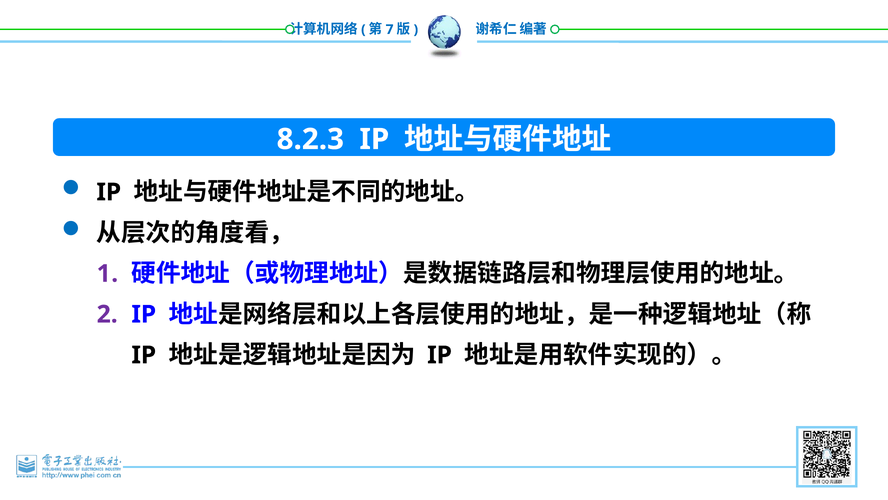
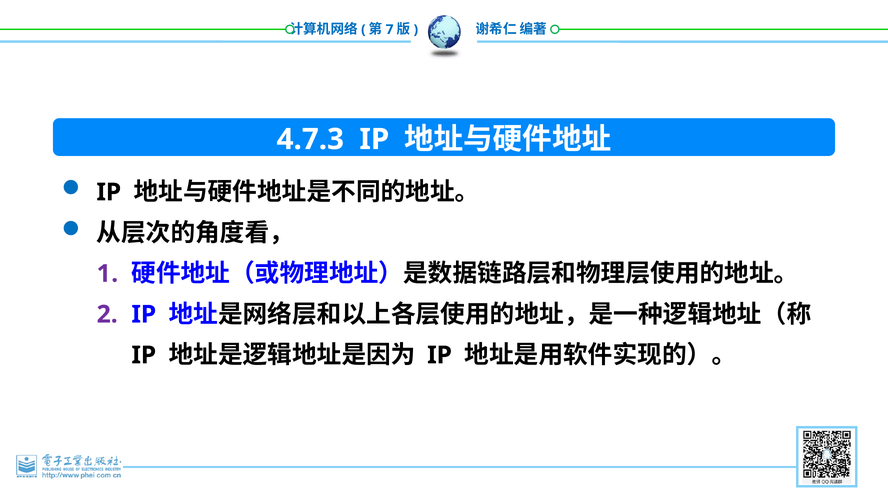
8.2.3: 8.2.3 -> 4.7.3
